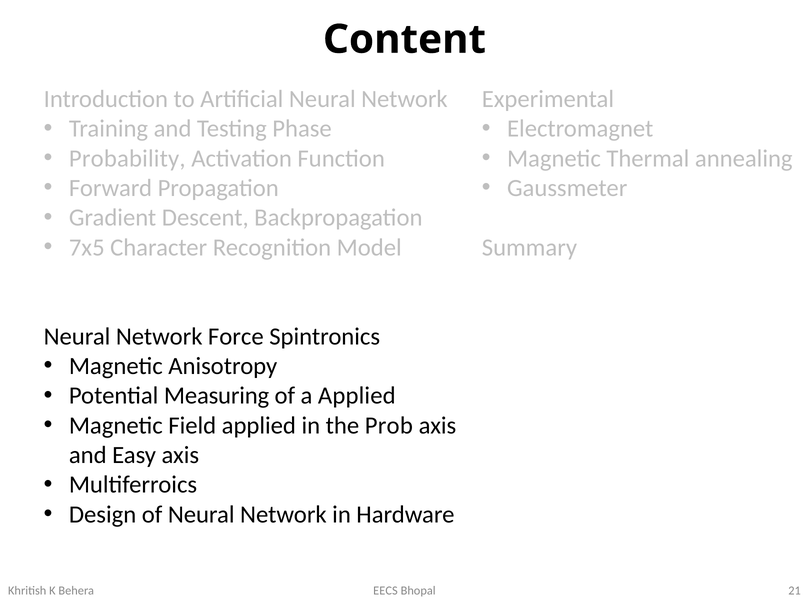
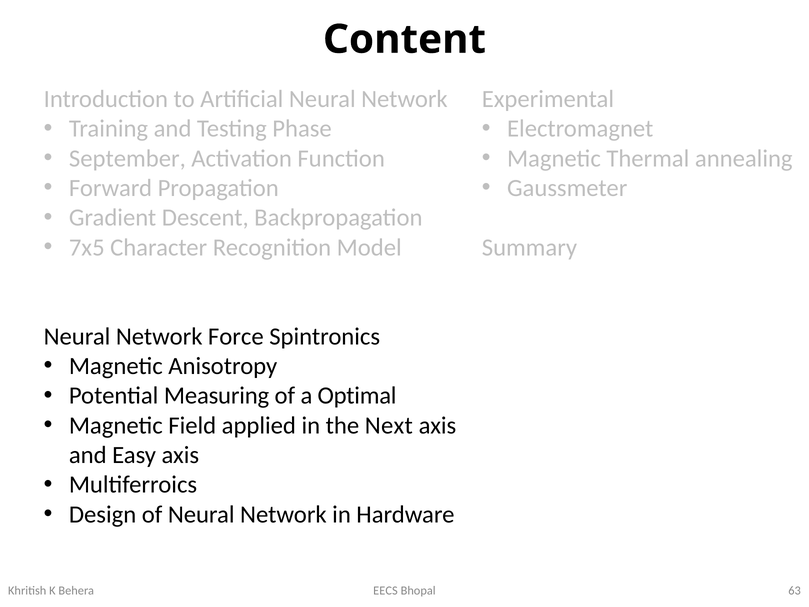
Probability: Probability -> September
a Applied: Applied -> Optimal
Prob: Prob -> Next
21: 21 -> 63
